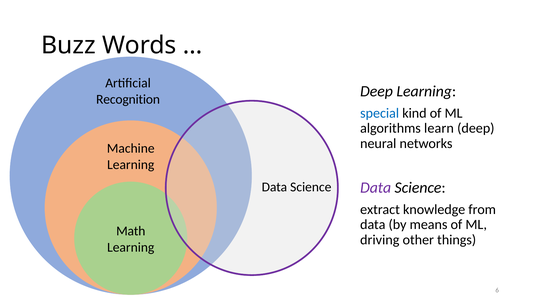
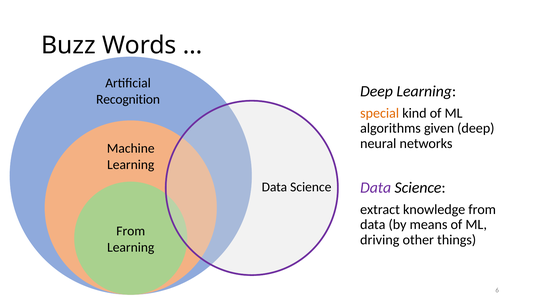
special colour: blue -> orange
learn: learn -> given
Math at (131, 231): Math -> From
